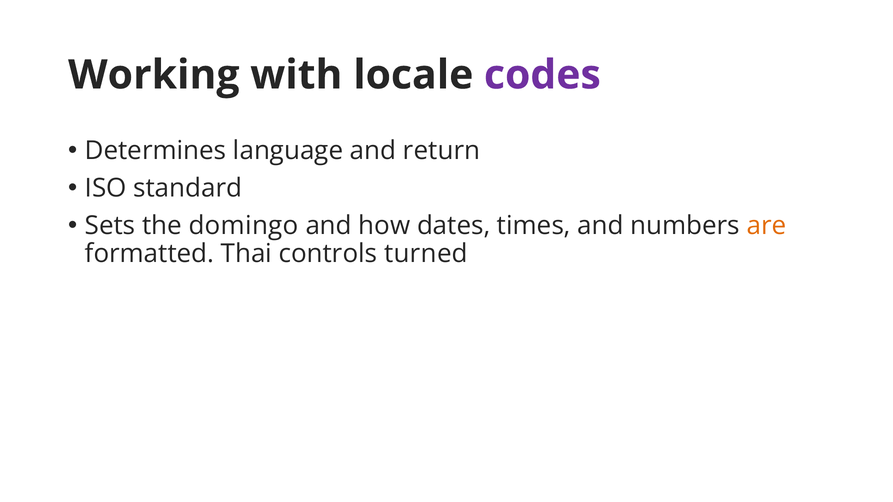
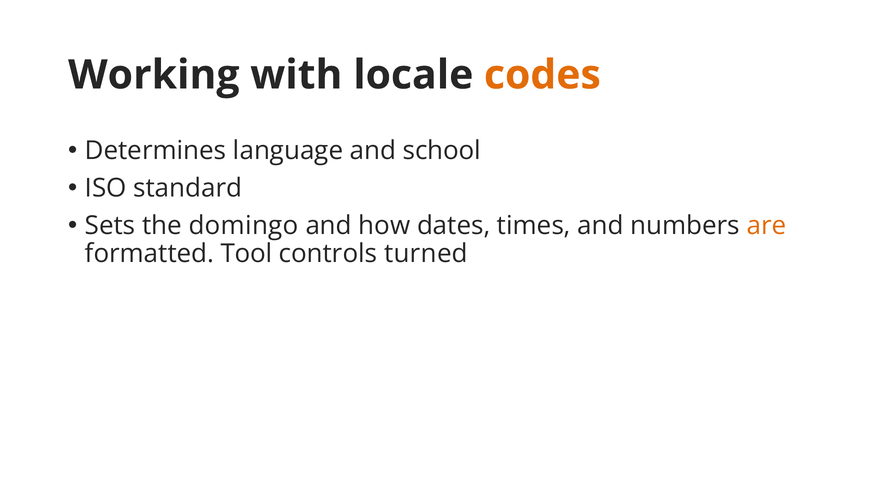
codes colour: purple -> orange
return: return -> school
Thai: Thai -> Tool
